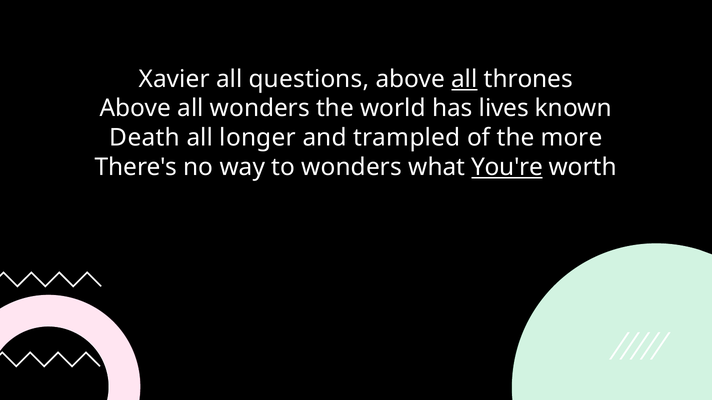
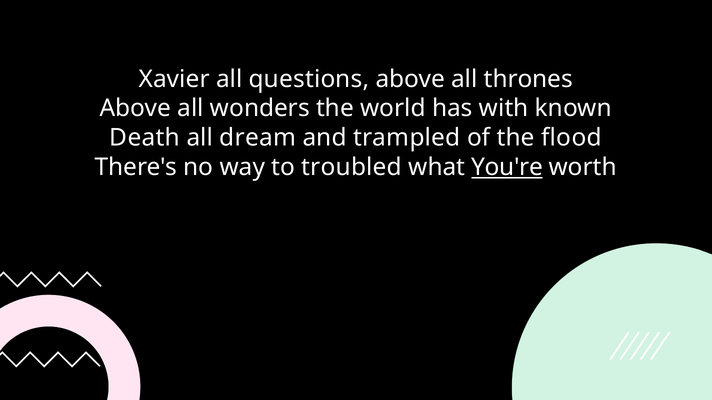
all at (464, 79) underline: present -> none
lives: lives -> with
longer: longer -> dream
more: more -> flood
to wonders: wonders -> troubled
